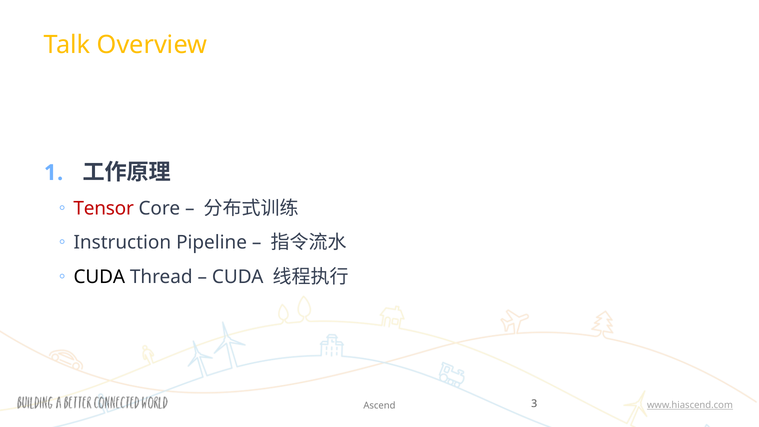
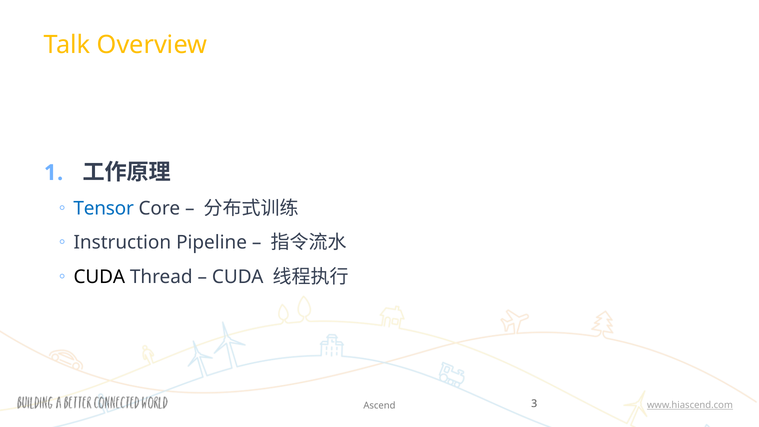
Tensor colour: red -> blue
